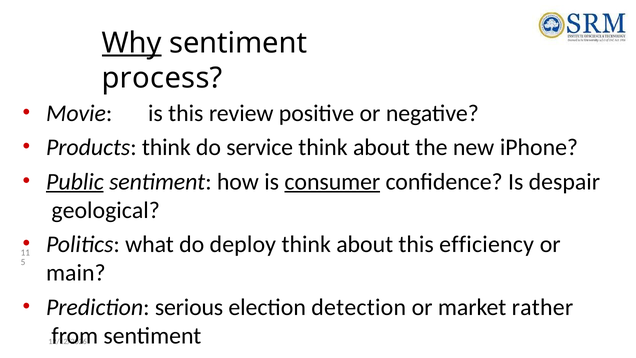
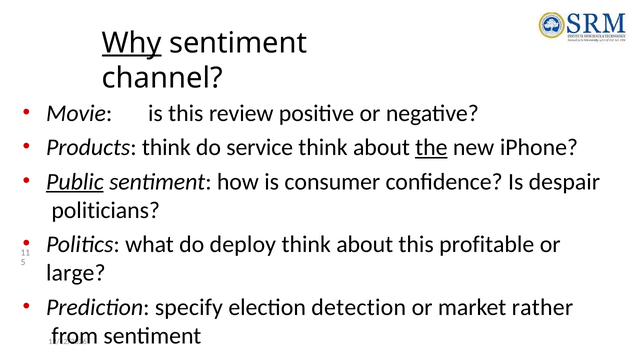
process: process -> channel
the underline: none -> present
consumer underline: present -> none
geological: geological -> politicians
efficiency: efficiency -> profitable
main: main -> large
serious: serious -> specify
